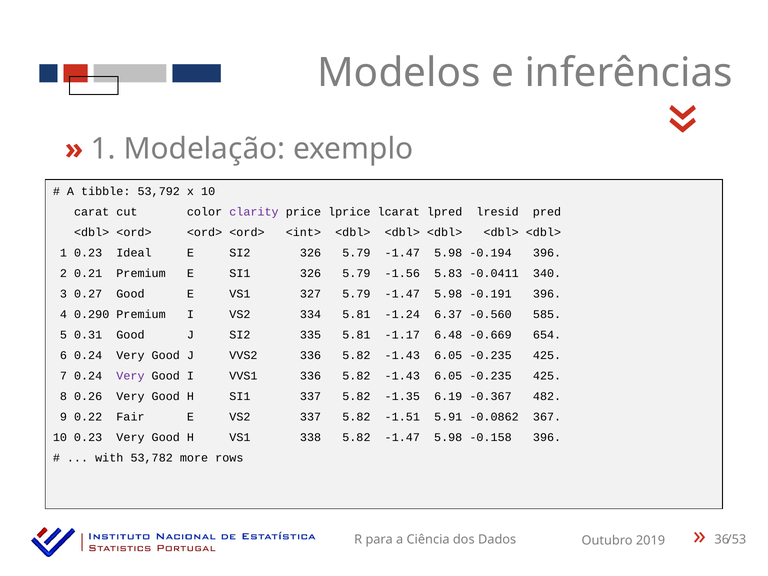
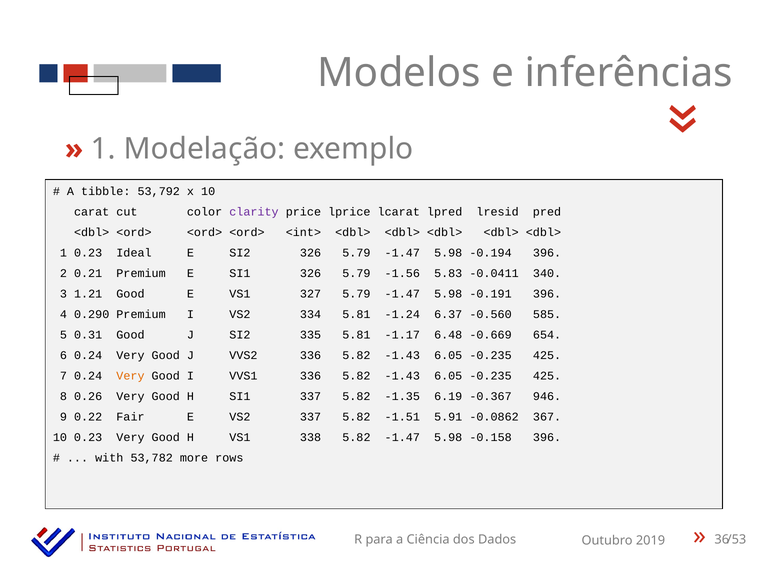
0.27: 0.27 -> 1.21
Very at (130, 376) colour: purple -> orange
482: 482 -> 946
